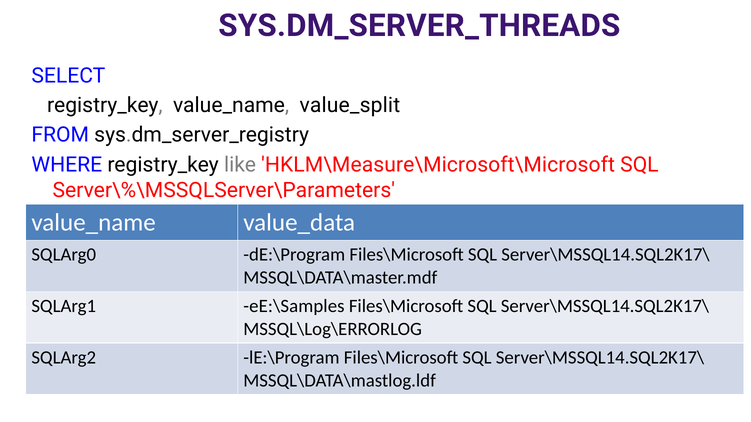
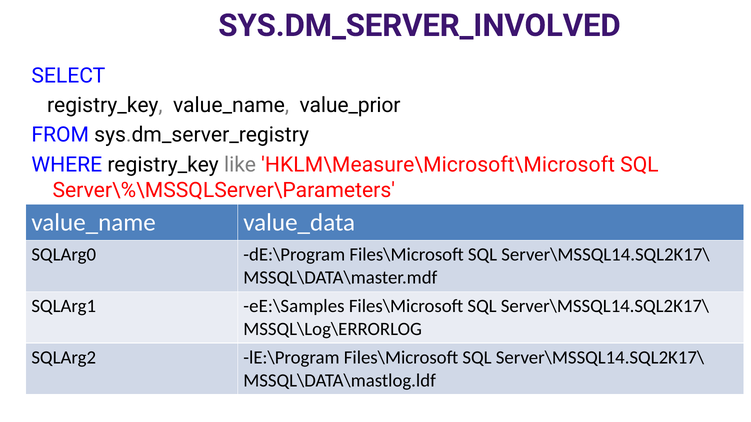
SYS.DM_SERVER_THREADS: SYS.DM_SERVER_THREADS -> SYS.DM_SERVER_INVOLVED
value_split: value_split -> value_prior
